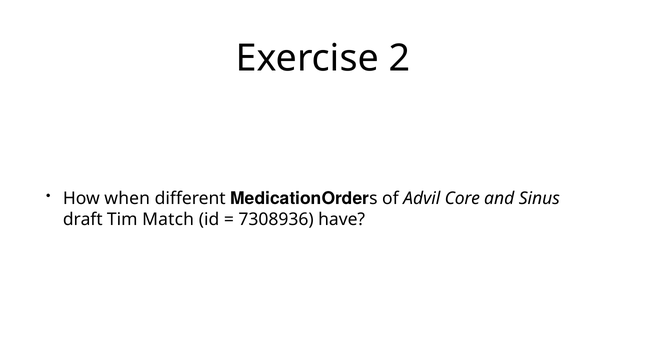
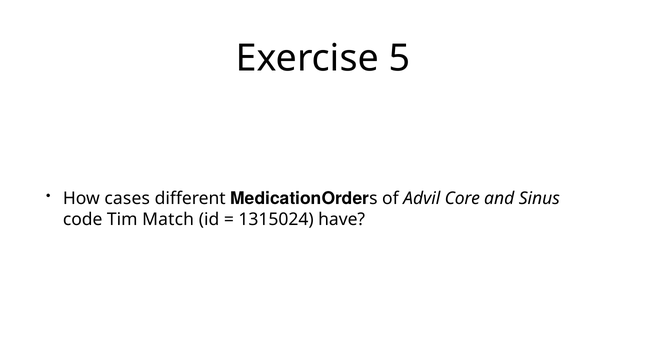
2: 2 -> 5
when: when -> cases
draft: draft -> code
7308936: 7308936 -> 1315024
